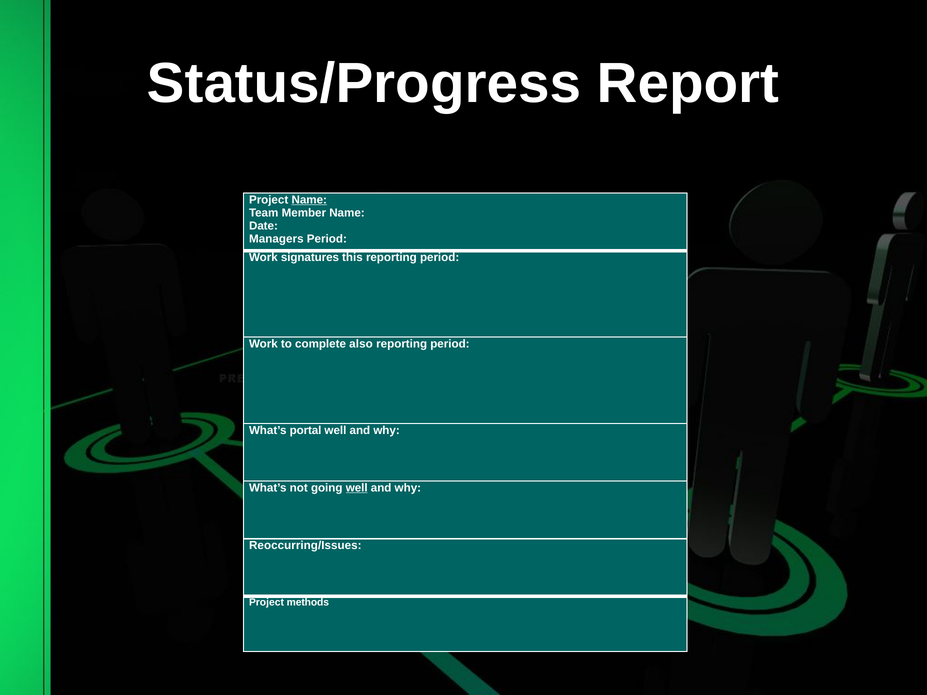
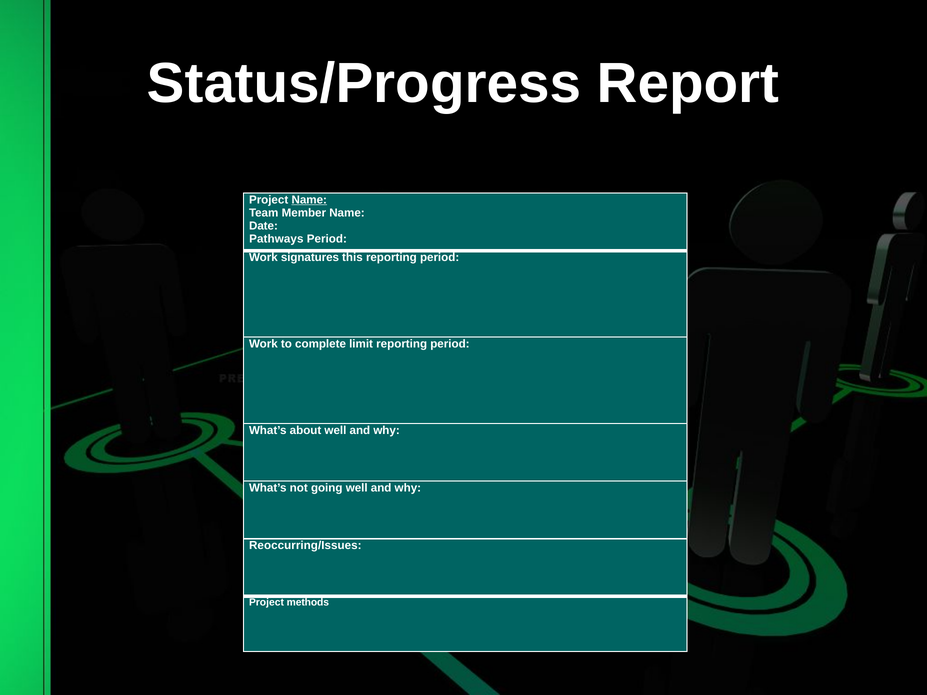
Managers: Managers -> Pathways
also: also -> limit
portal: portal -> about
well at (357, 488) underline: present -> none
